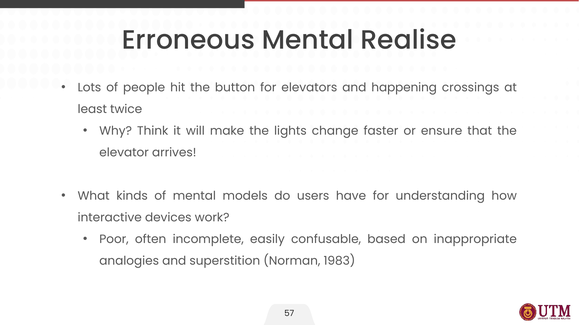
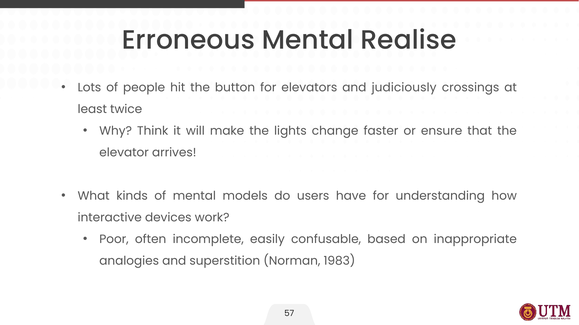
happening: happening -> judiciously
